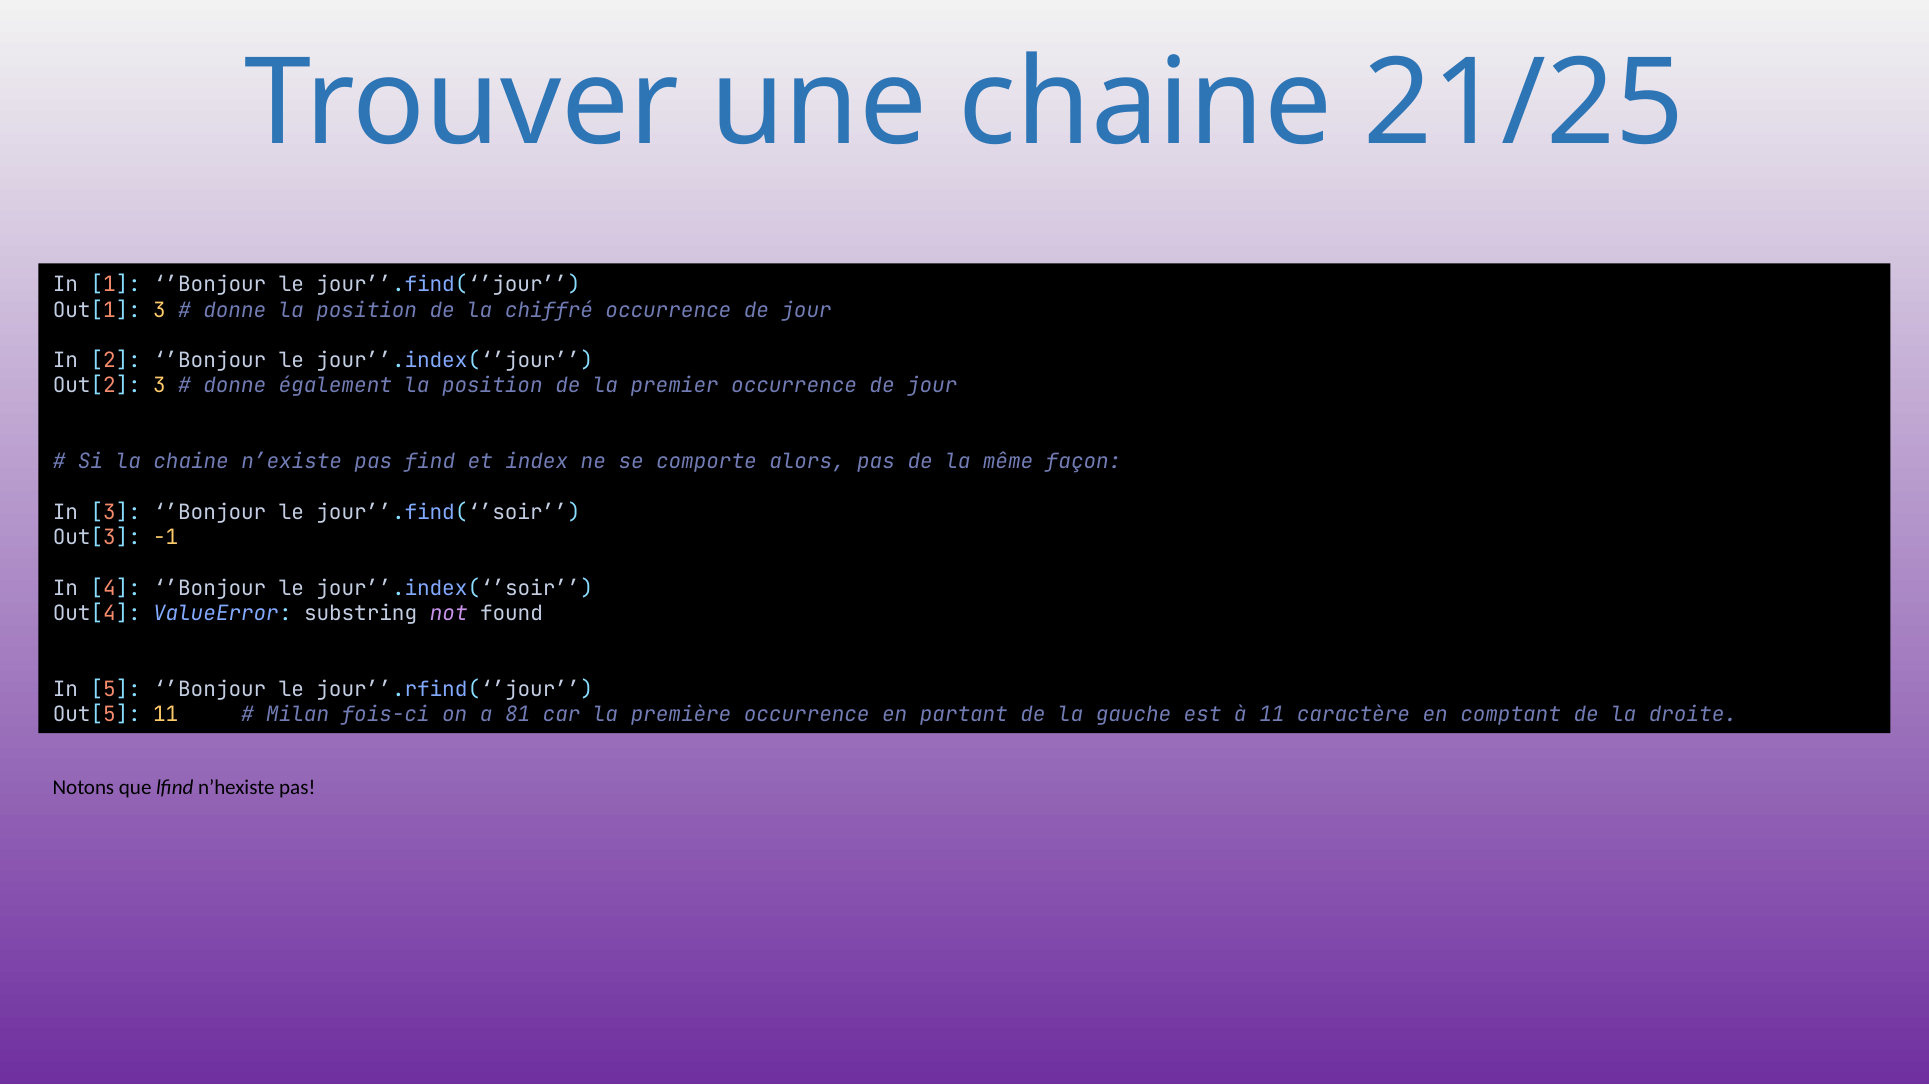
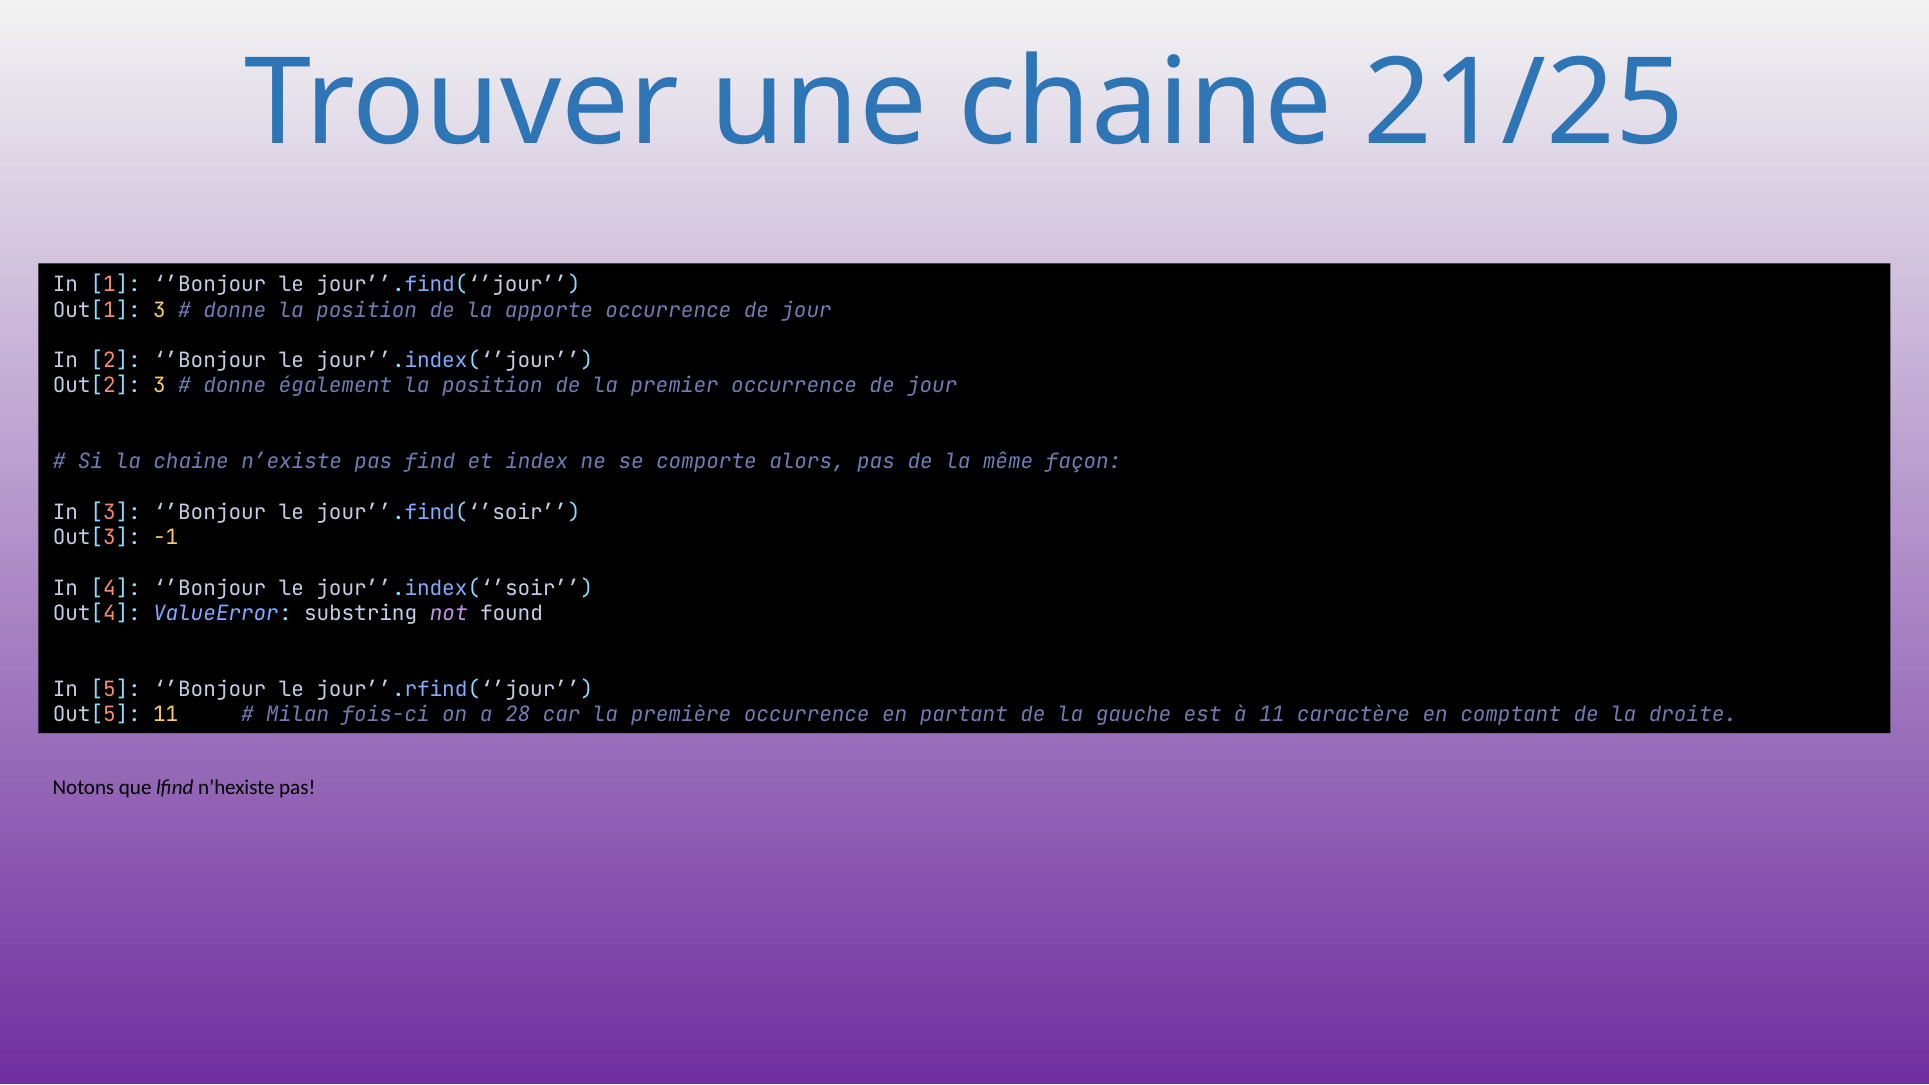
chiffré: chiffré -> apporte
81: 81 -> 28
